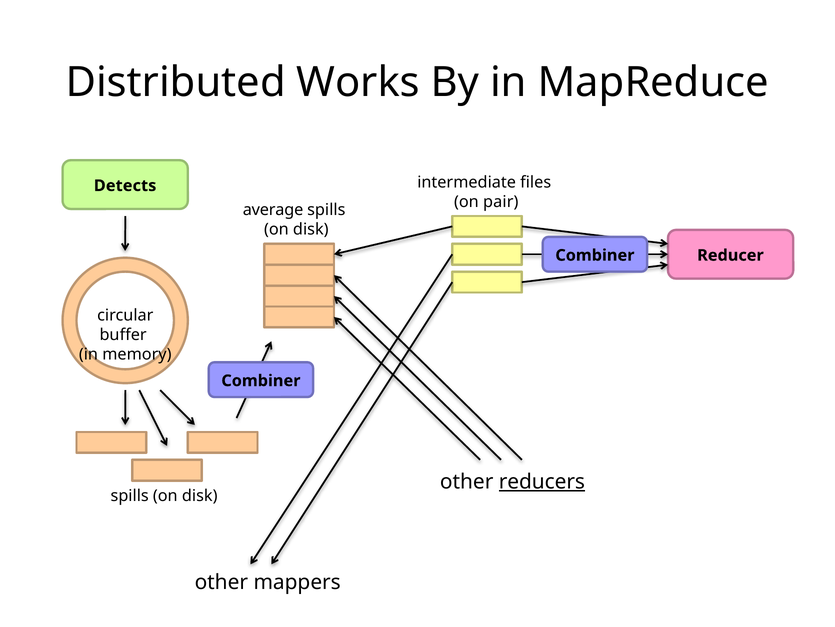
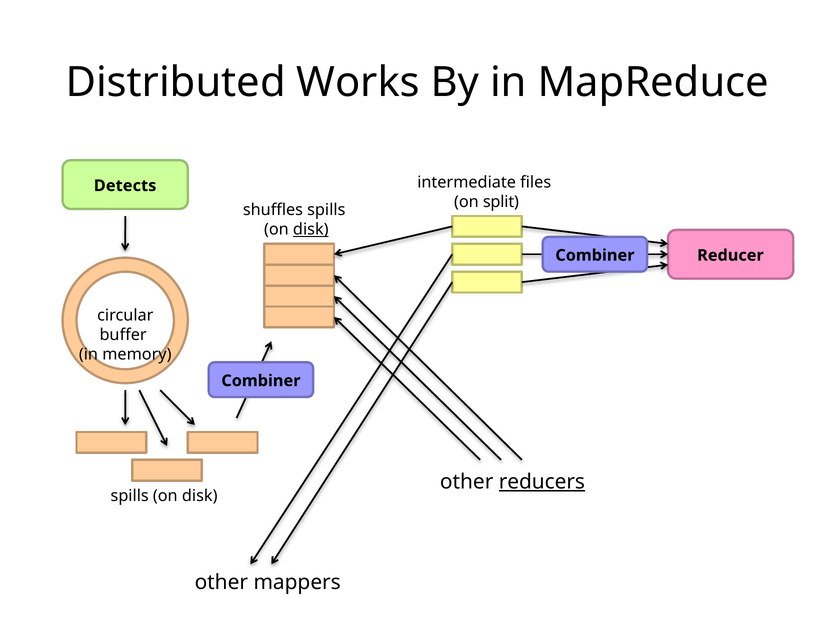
pair: pair -> split
average: average -> shuffles
disk at (311, 229) underline: none -> present
